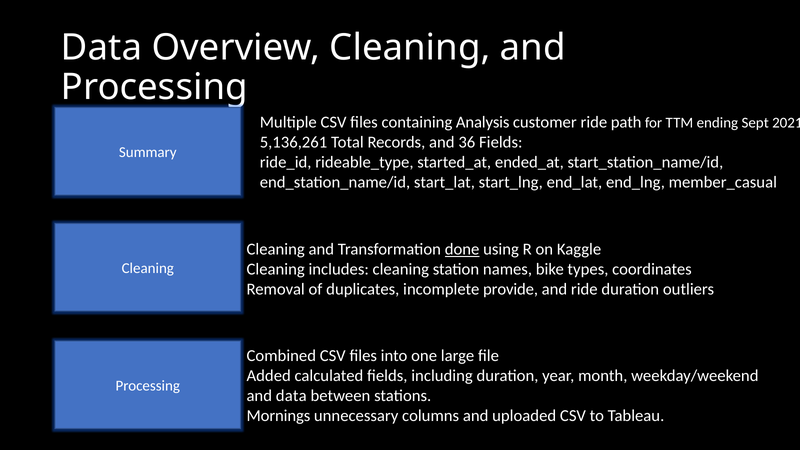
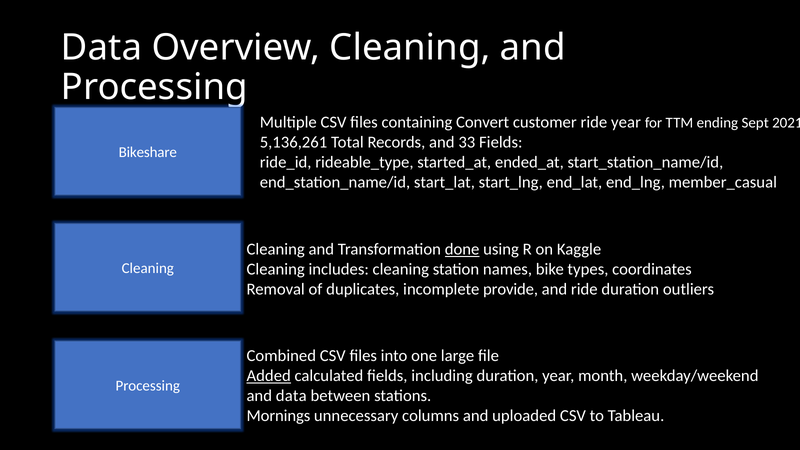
Analysis: Analysis -> Convert
ride path: path -> year
36: 36 -> 33
Summary: Summary -> Bikeshare
Added underline: none -> present
